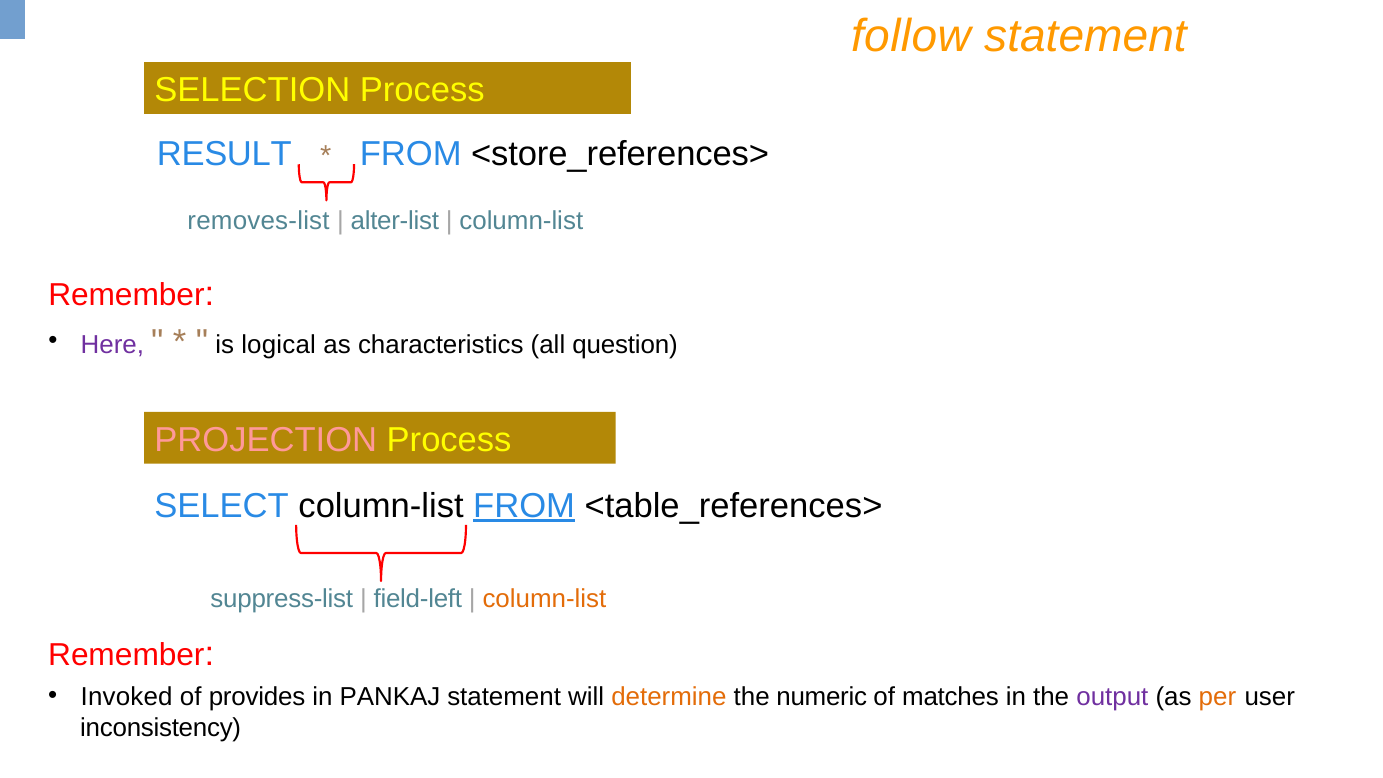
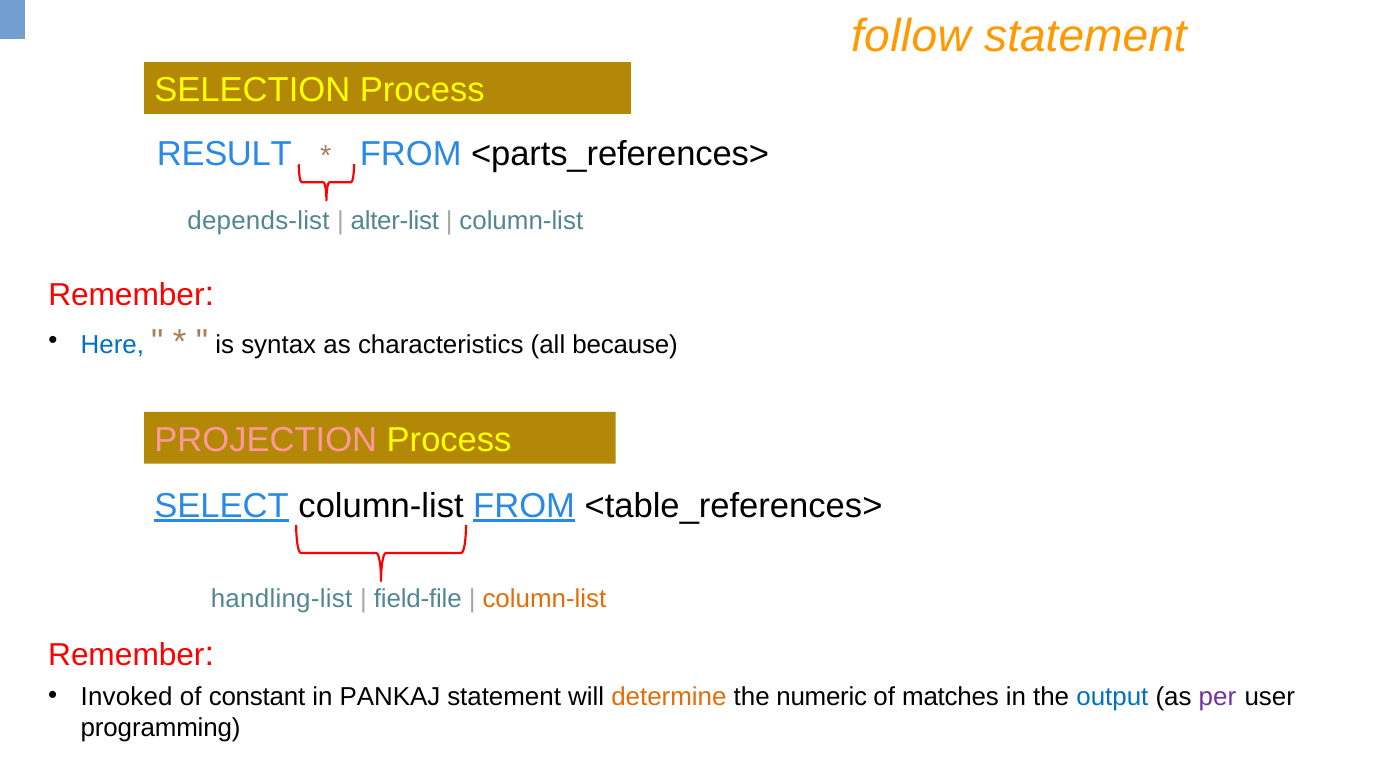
<store_references>: <store_references> -> <parts_references>
removes-list: removes-list -> depends-list
Here colour: purple -> blue
logical: logical -> syntax
question: question -> because
SELECT underline: none -> present
suppress-list: suppress-list -> handling-list
field-left: field-left -> field-file
provides: provides -> constant
output colour: purple -> blue
per colour: orange -> purple
inconsistency: inconsistency -> programming
